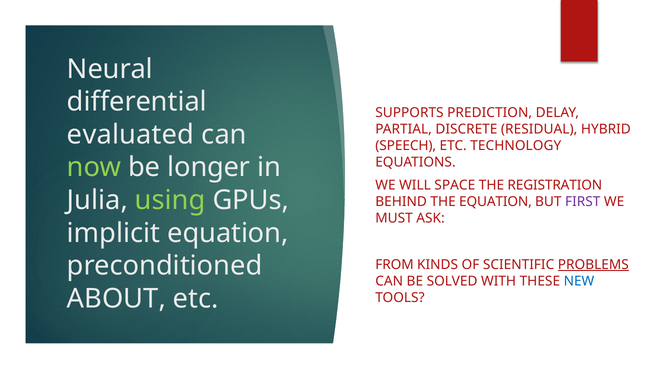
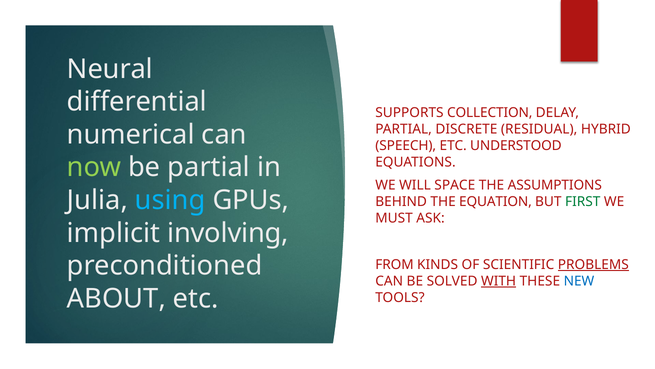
PREDICTION: PREDICTION -> COLLECTION
evaluated: evaluated -> numerical
TECHNOLOGY: TECHNOLOGY -> UNDERSTOOD
be longer: longer -> partial
REGISTRATION: REGISTRATION -> ASSUMPTIONS
using colour: light green -> light blue
FIRST colour: purple -> green
implicit equation: equation -> involving
WITH underline: none -> present
